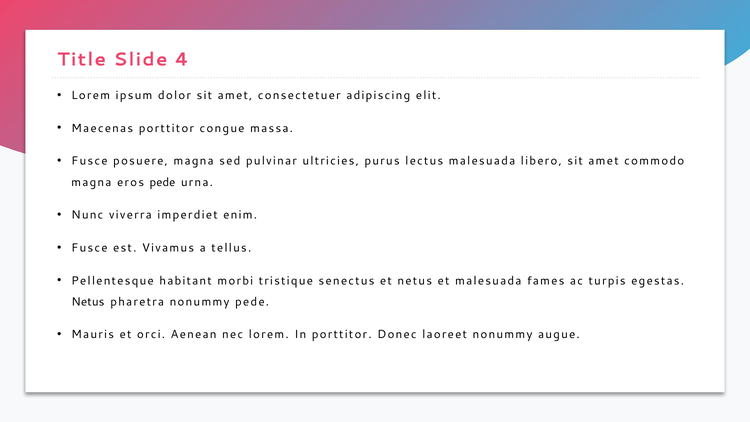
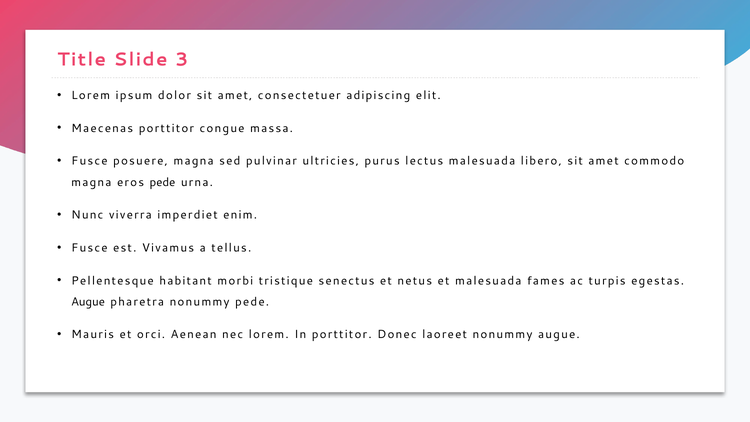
4: 4 -> 3
Netus at (88, 302): Netus -> Augue
